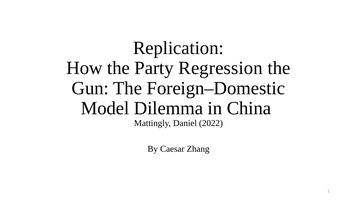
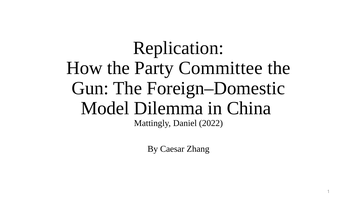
Regression: Regression -> Committee
